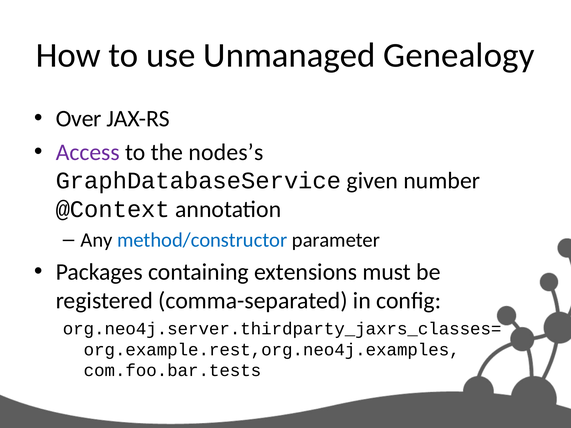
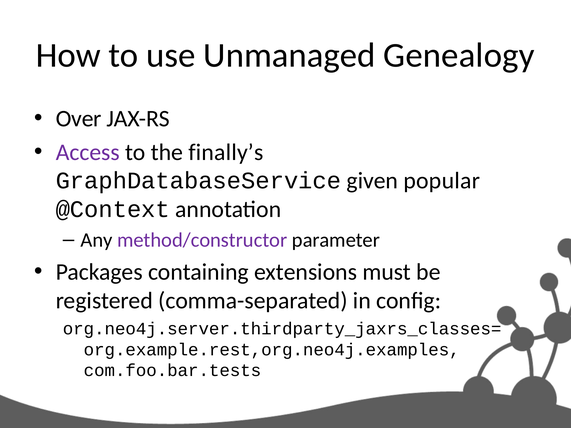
nodes’s: nodes’s -> finally’s
number: number -> popular
method/constructor colour: blue -> purple
